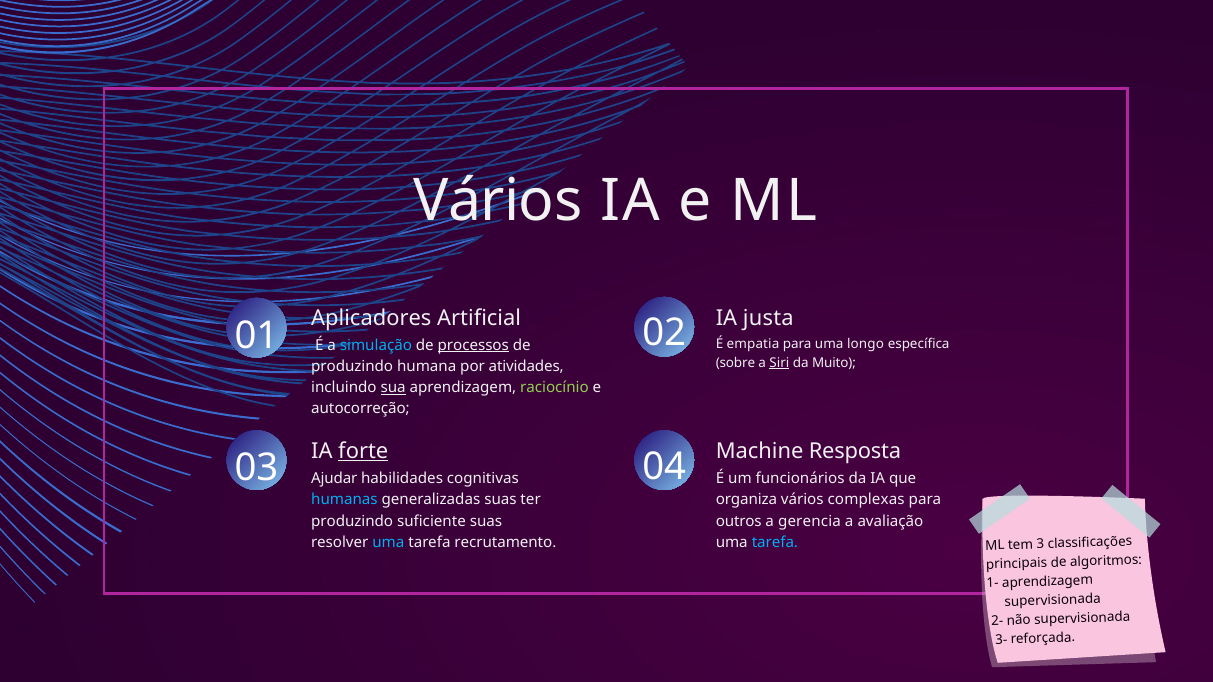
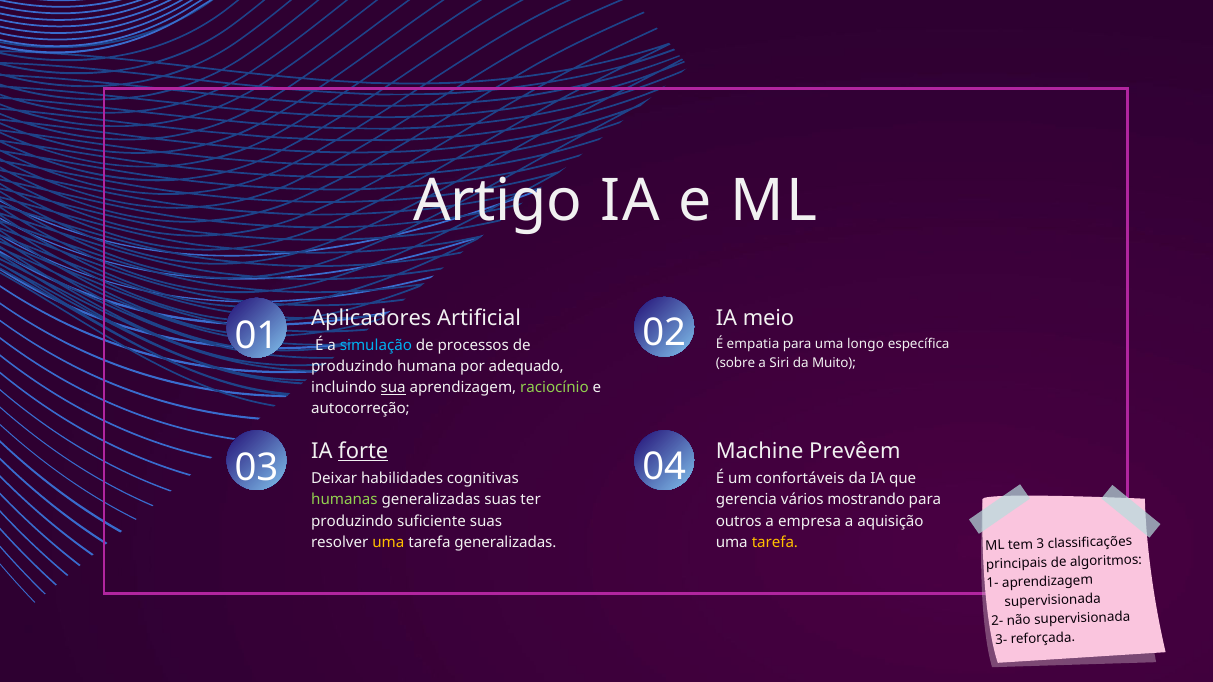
Vários at (498, 202): Vários -> Artigo
justa: justa -> meio
processos underline: present -> none
Siri underline: present -> none
atividades: atividades -> adequado
Resposta: Resposta -> Prevêem
Ajudar: Ajudar -> Deixar
funcionários: funcionários -> confortáveis
humanas colour: light blue -> light green
organiza: organiza -> gerencia
complexas: complexas -> mostrando
gerencia: gerencia -> empresa
avaliação: avaliação -> aquisição
uma at (388, 543) colour: light blue -> yellow
tarefa recrutamento: recrutamento -> generalizadas
tarefa at (775, 543) colour: light blue -> yellow
